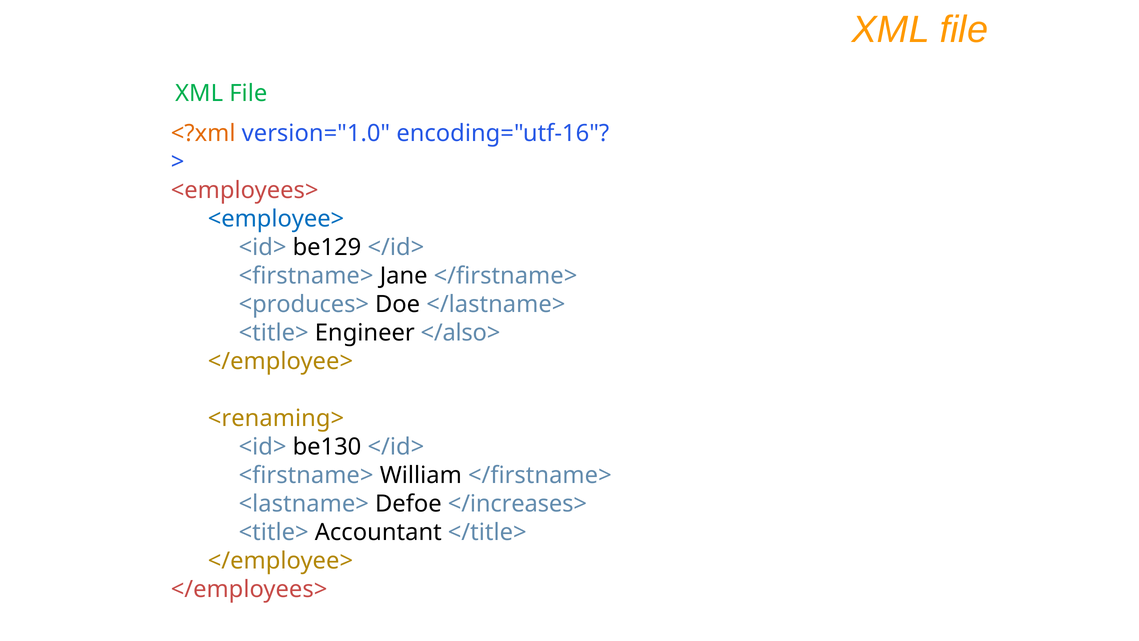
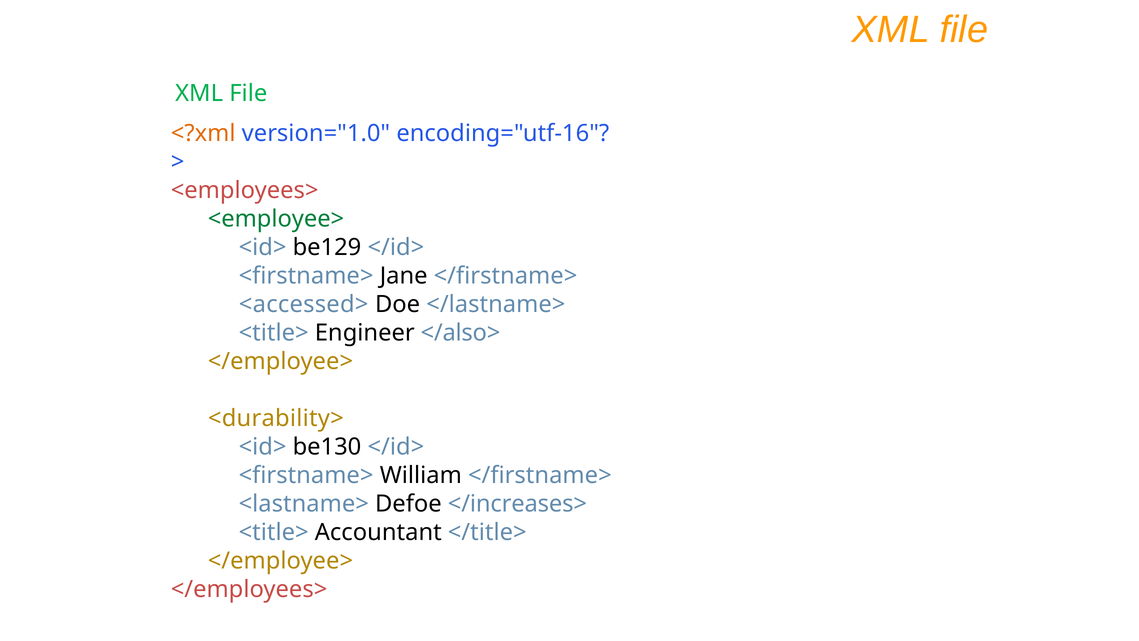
<employee> colour: blue -> green
<produces>: <produces> -> <accessed>
<renaming>: <renaming> -> <durability>
